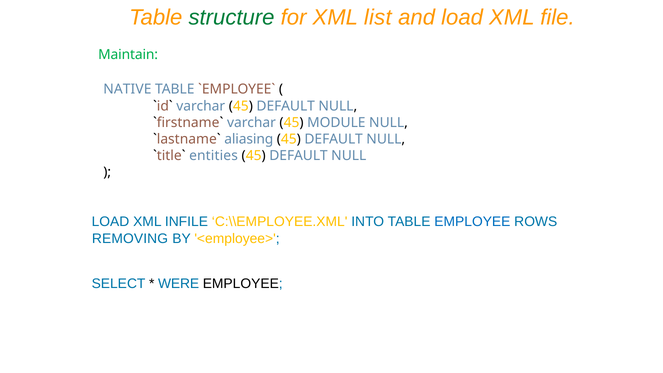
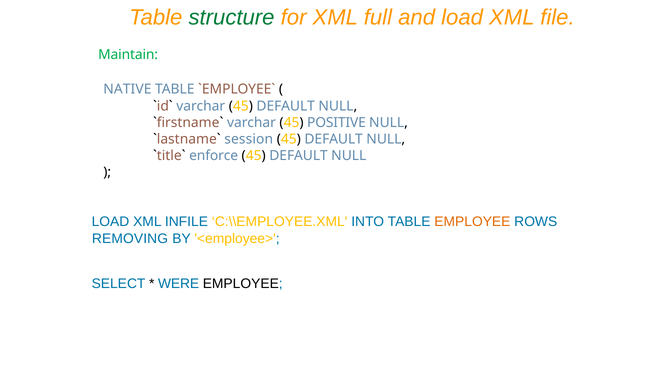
list: list -> full
MODULE: MODULE -> POSITIVE
aliasing: aliasing -> session
entities: entities -> enforce
EMPLOYEE at (472, 222) colour: blue -> orange
